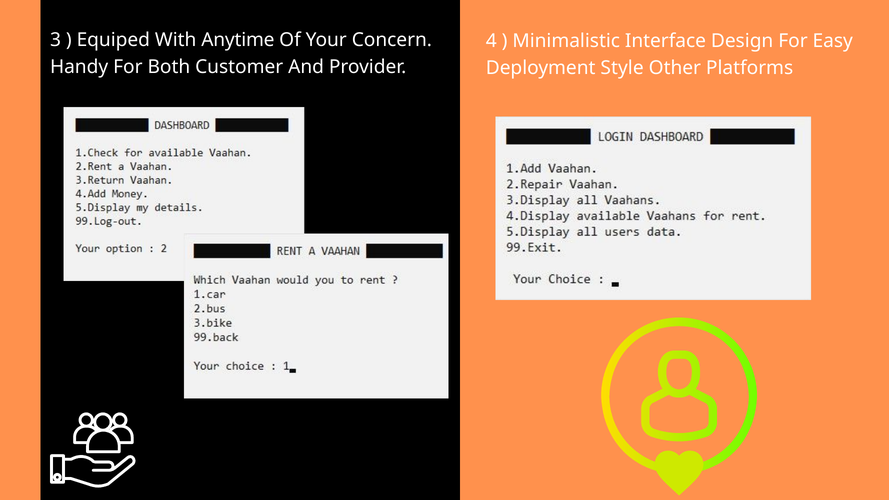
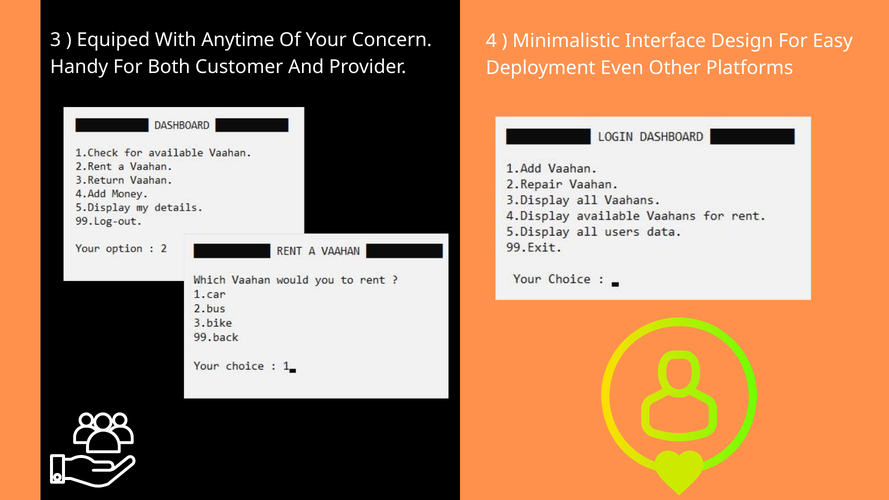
Style: Style -> Even
